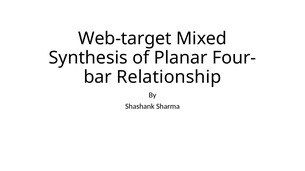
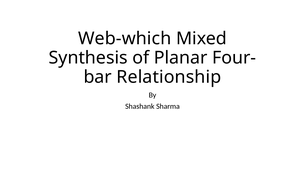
Web-target: Web-target -> Web-which
